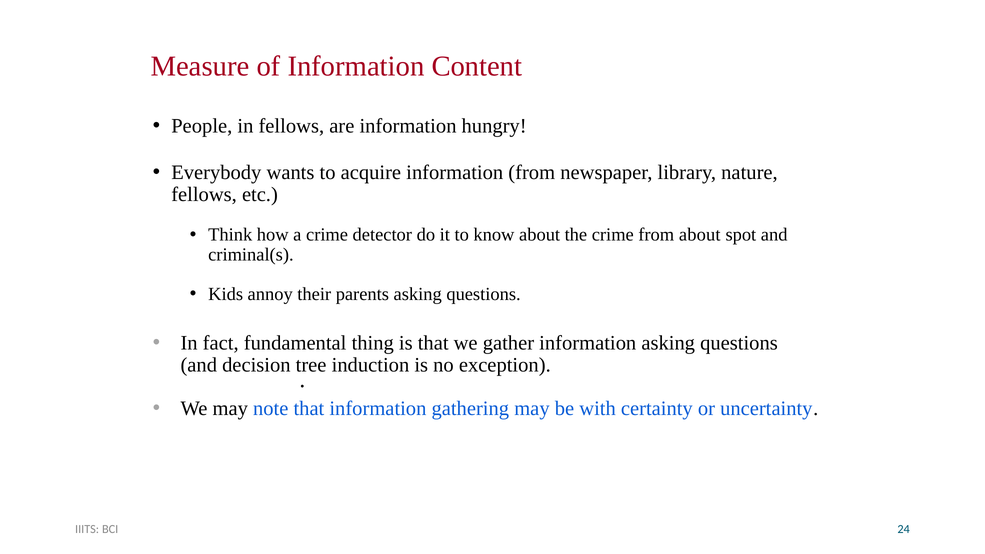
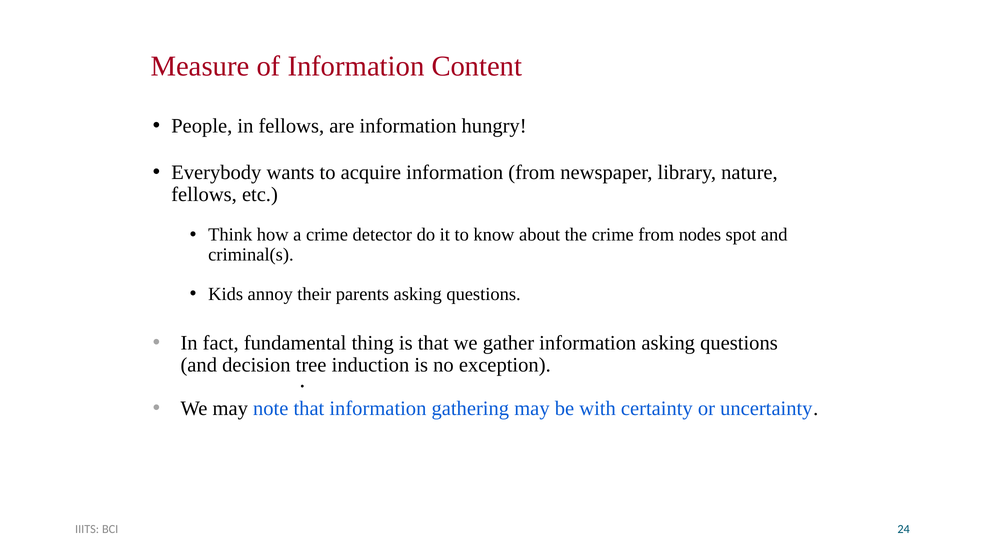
from about: about -> nodes
